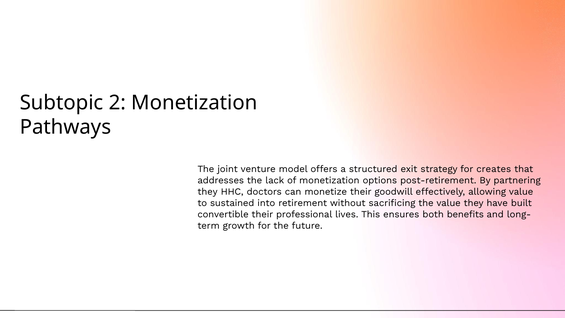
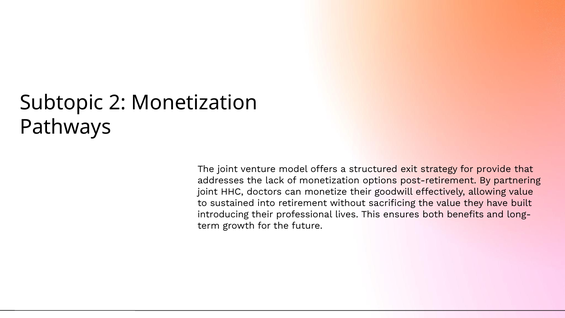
creates: creates -> provide
they at (208, 192): they -> joint
convertible: convertible -> introducing
